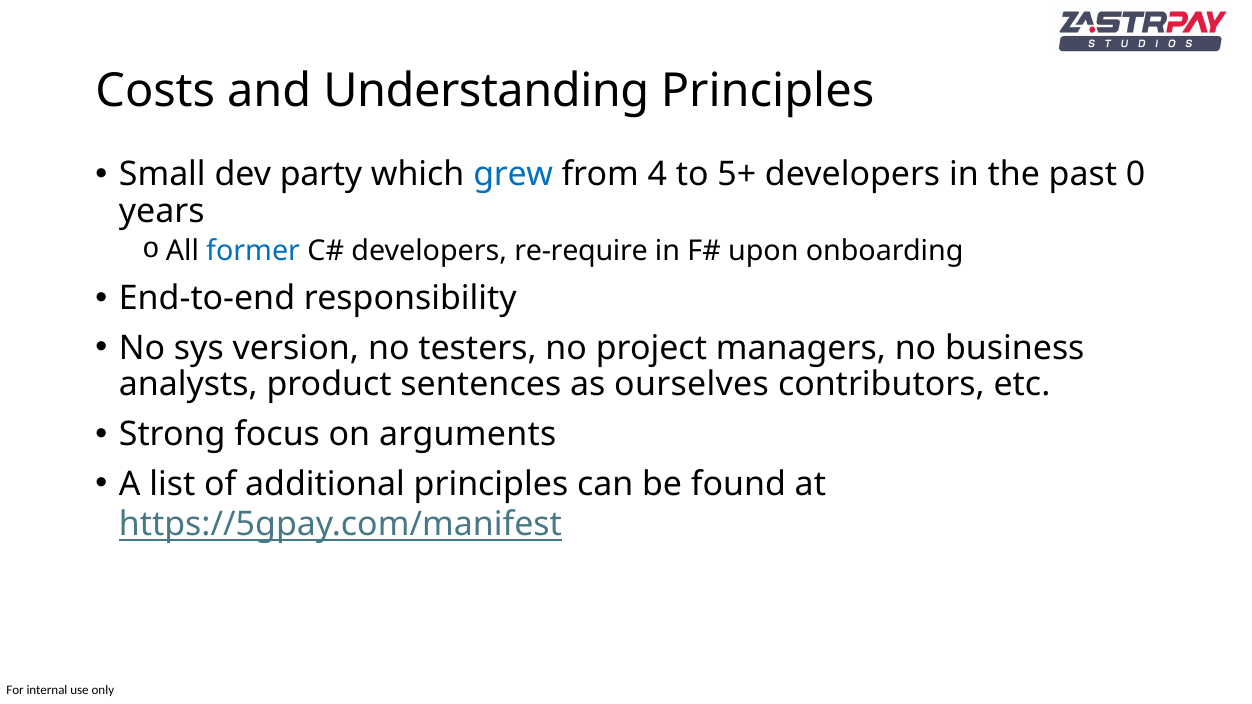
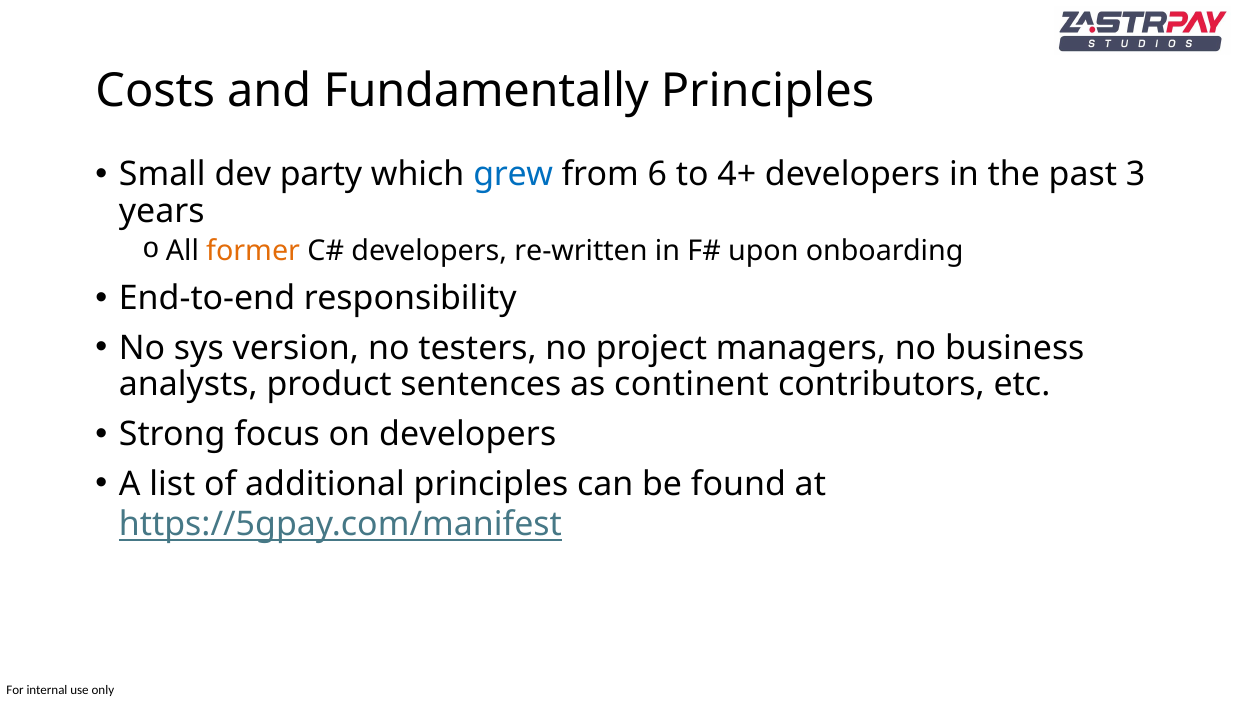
Understanding: Understanding -> Fundamentally
4: 4 -> 6
5+: 5+ -> 4+
0: 0 -> 3
former colour: blue -> orange
re-require: re-require -> re-written
ourselves: ourselves -> continent
on arguments: arguments -> developers
